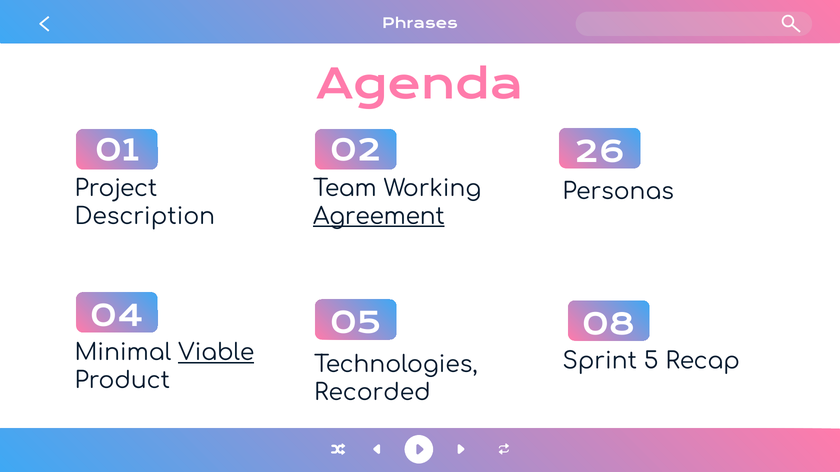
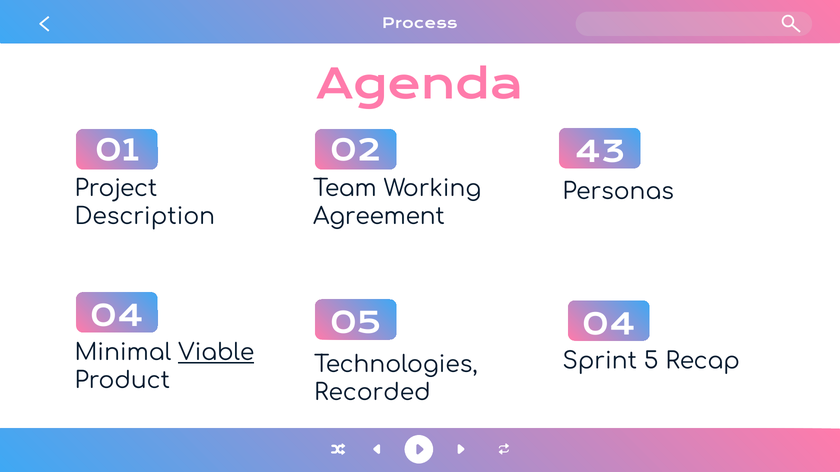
Phrases: Phrases -> Process
26: 26 -> 43
Agreement underline: present -> none
05 08: 08 -> 04
